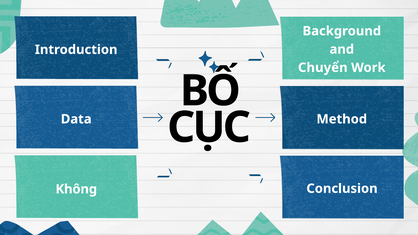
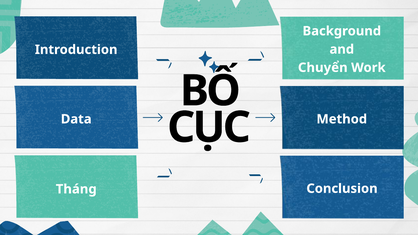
Không: Không -> Tháng
